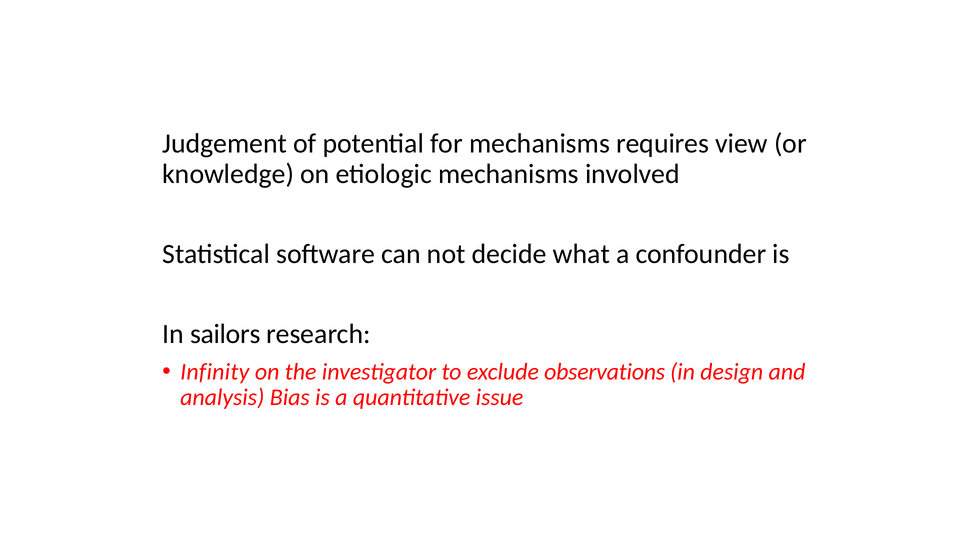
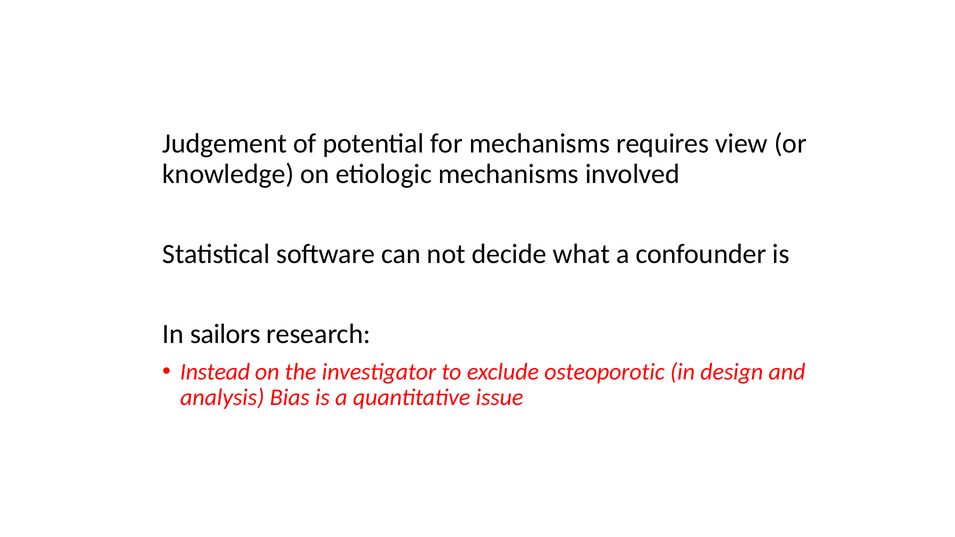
Infinity: Infinity -> Instead
observations: observations -> osteoporotic
